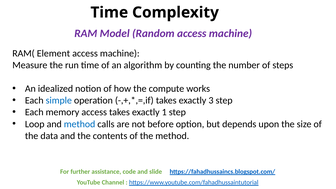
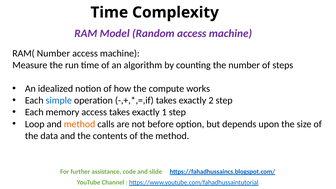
RAM( Element: Element -> Number
3: 3 -> 2
method at (80, 124) colour: blue -> orange
